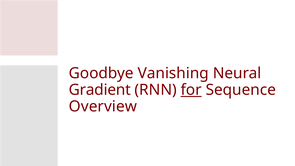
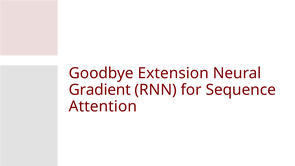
Vanishing: Vanishing -> Extension
for underline: present -> none
Overview: Overview -> Attention
